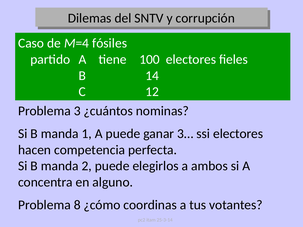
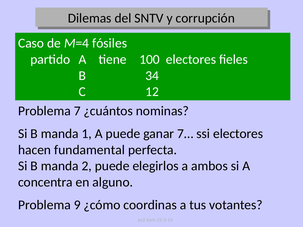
14: 14 -> 34
3: 3 -> 7
3…: 3… -> 7…
competencia: competencia -> fundamental
8: 8 -> 9
